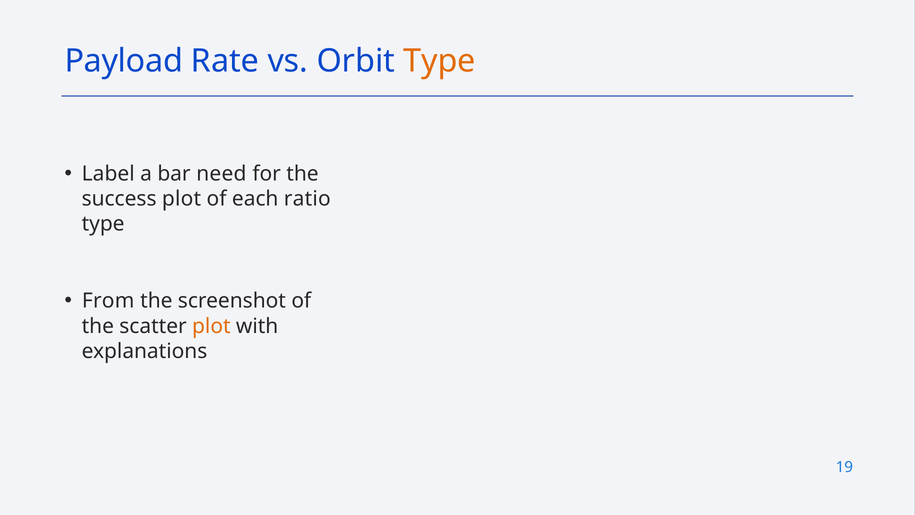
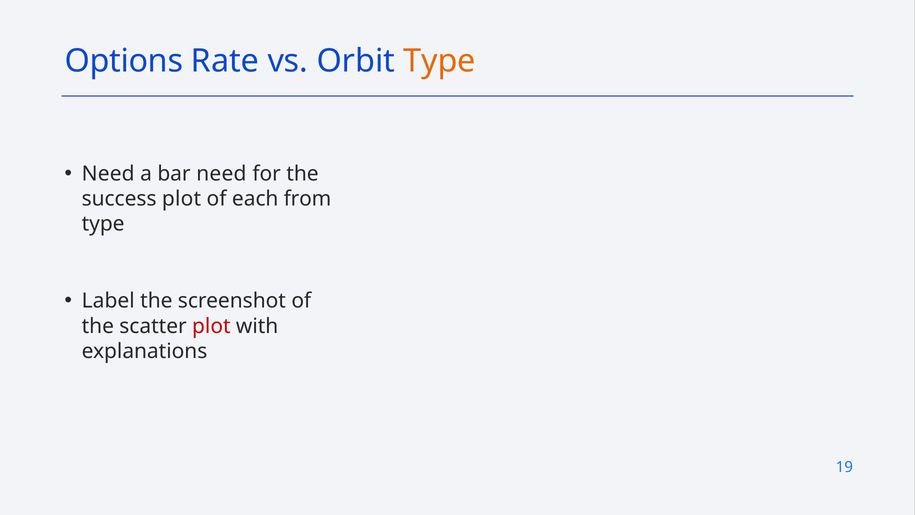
Payload: Payload -> Options
Label at (108, 174): Label -> Need
ratio: ratio -> from
From: From -> Label
plot at (211, 326) colour: orange -> red
